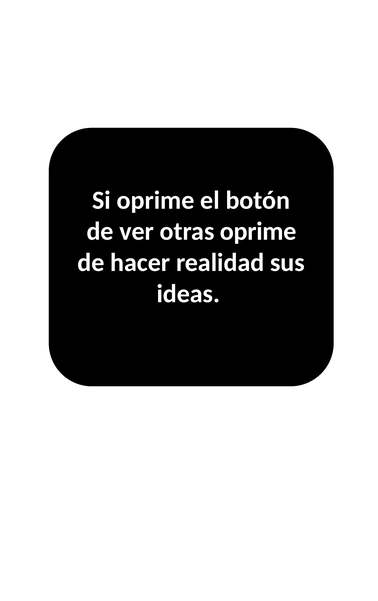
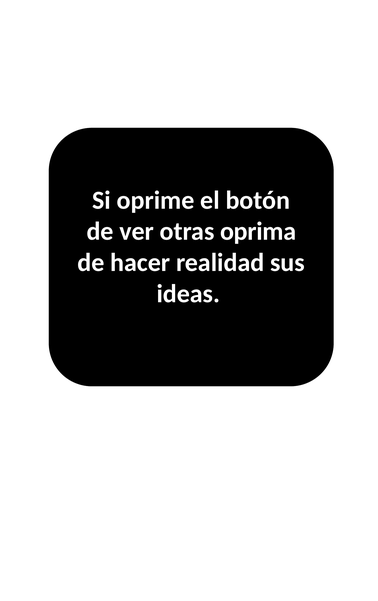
otras oprime: oprime -> oprima
